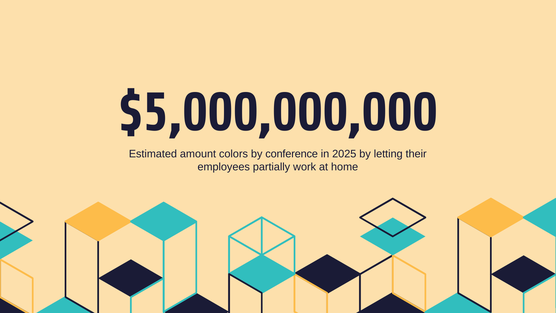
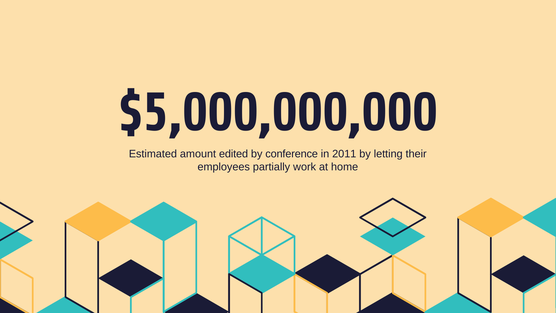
colors: colors -> edited
2025: 2025 -> 2011
